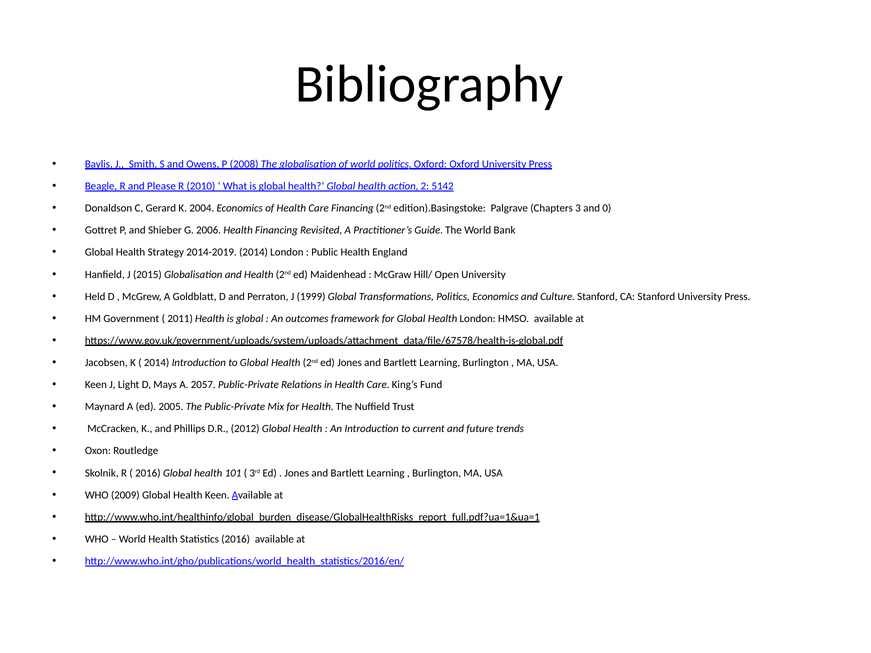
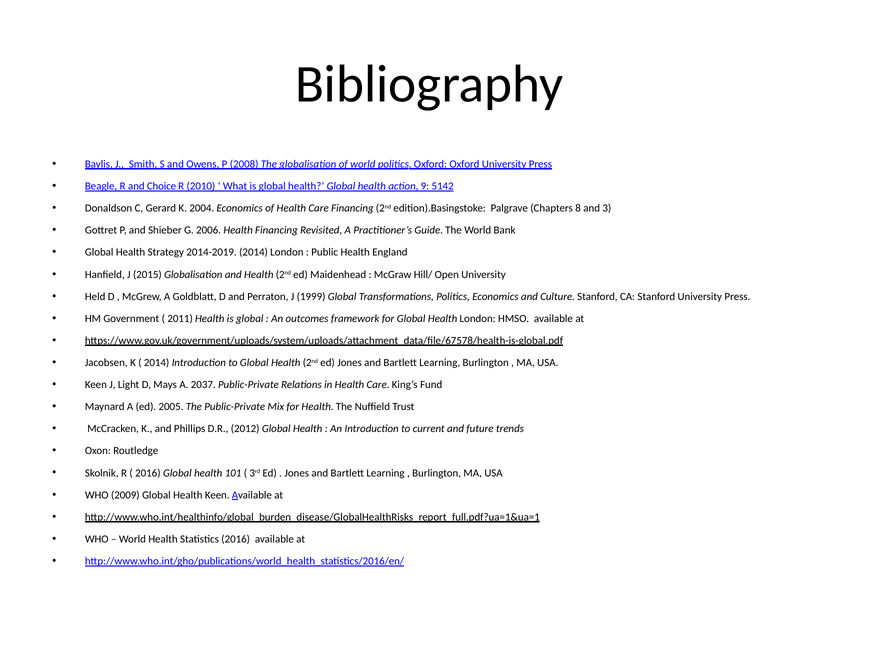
Please: Please -> Choice
2: 2 -> 9
3: 3 -> 8
0: 0 -> 3
2057: 2057 -> 2037
